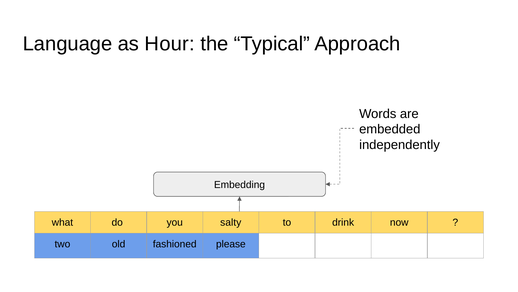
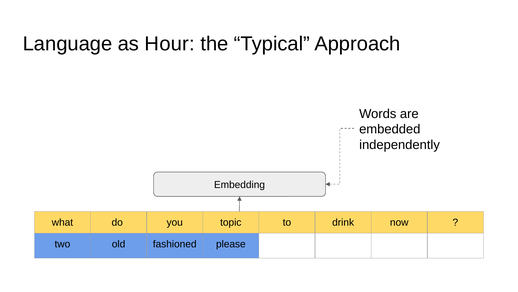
salty: salty -> topic
